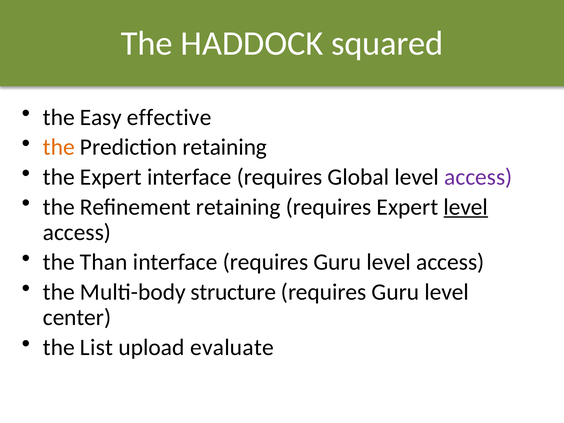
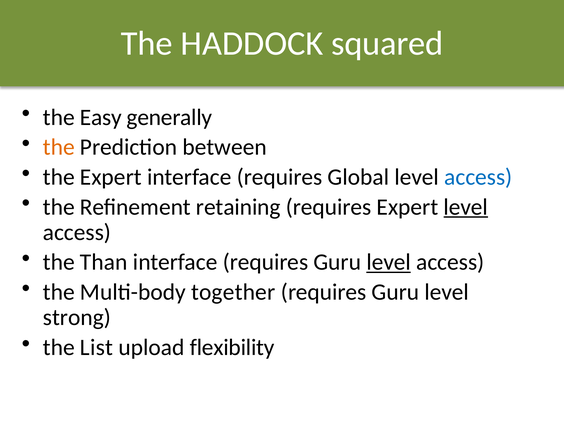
effective: effective -> generally
Prediction retaining: retaining -> between
access at (478, 177) colour: purple -> blue
level at (389, 262) underline: none -> present
structure: structure -> together
center: center -> strong
evaluate: evaluate -> flexibility
